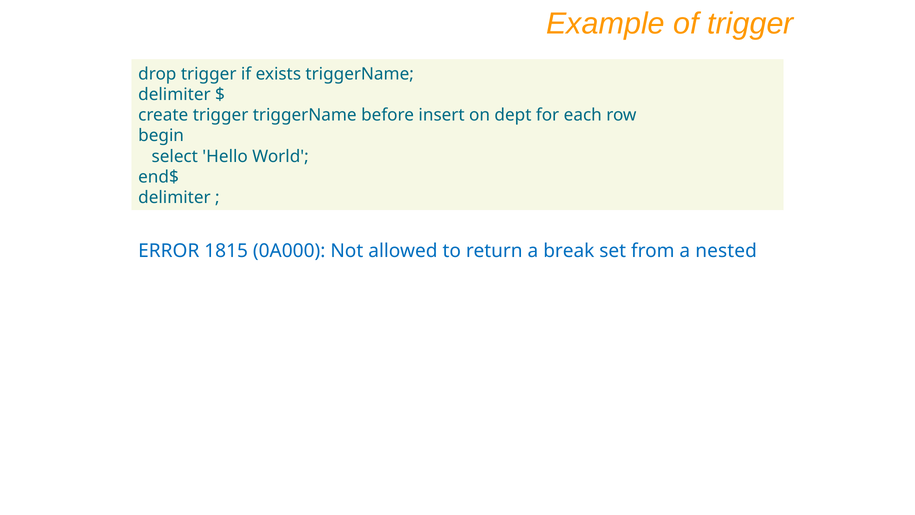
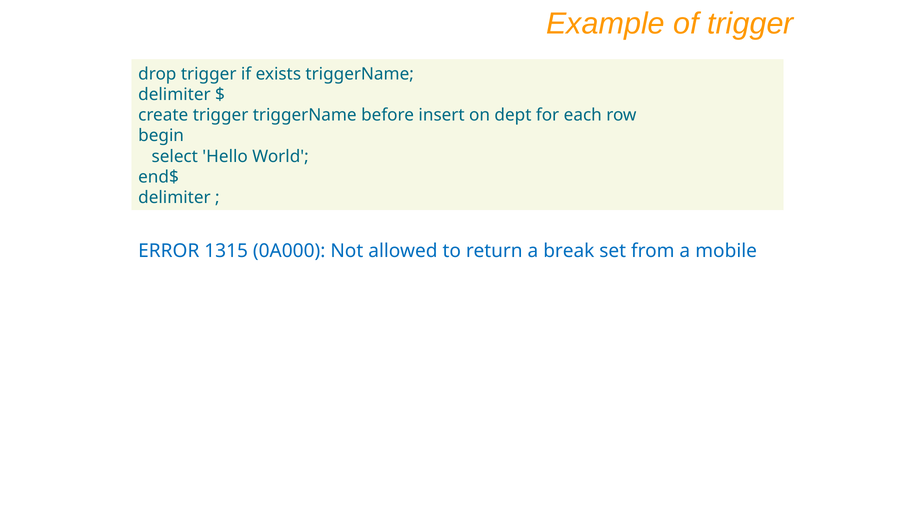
1815: 1815 -> 1315
nested: nested -> mobile
